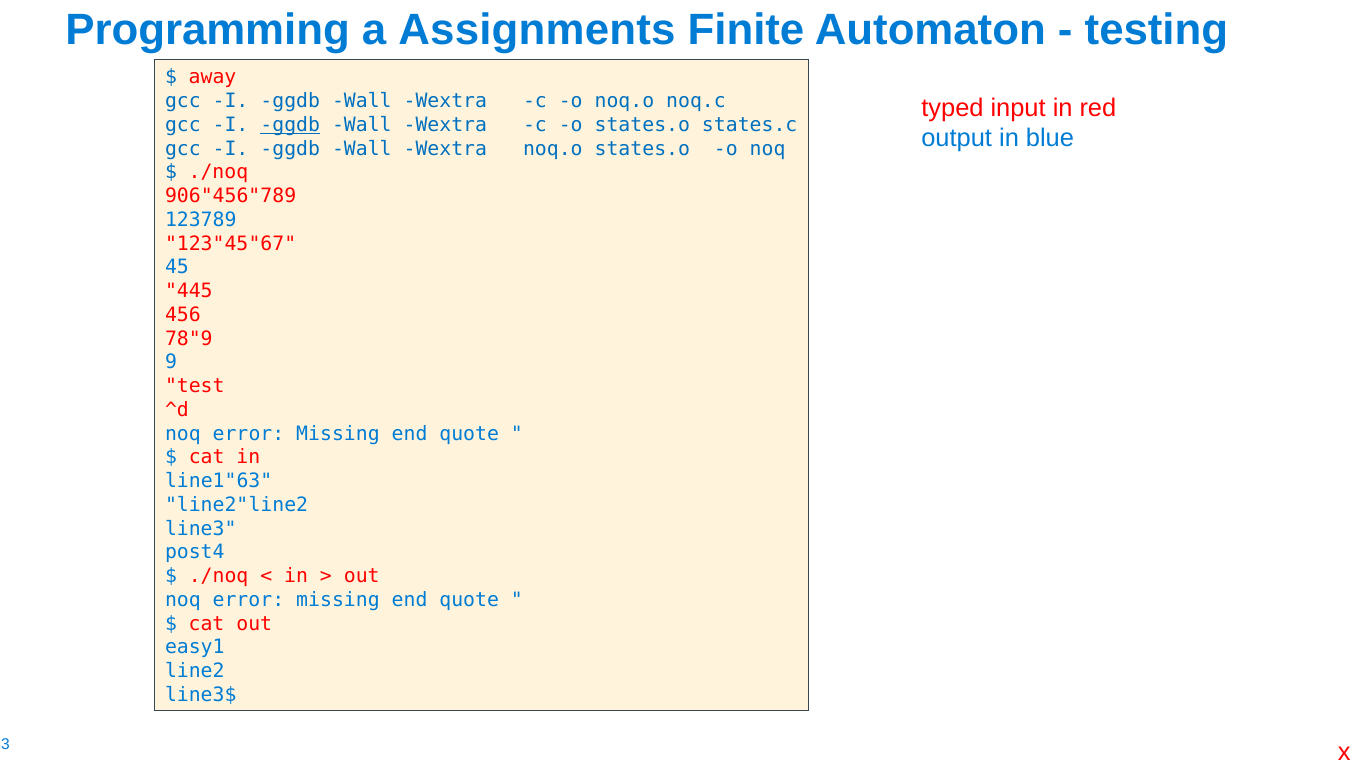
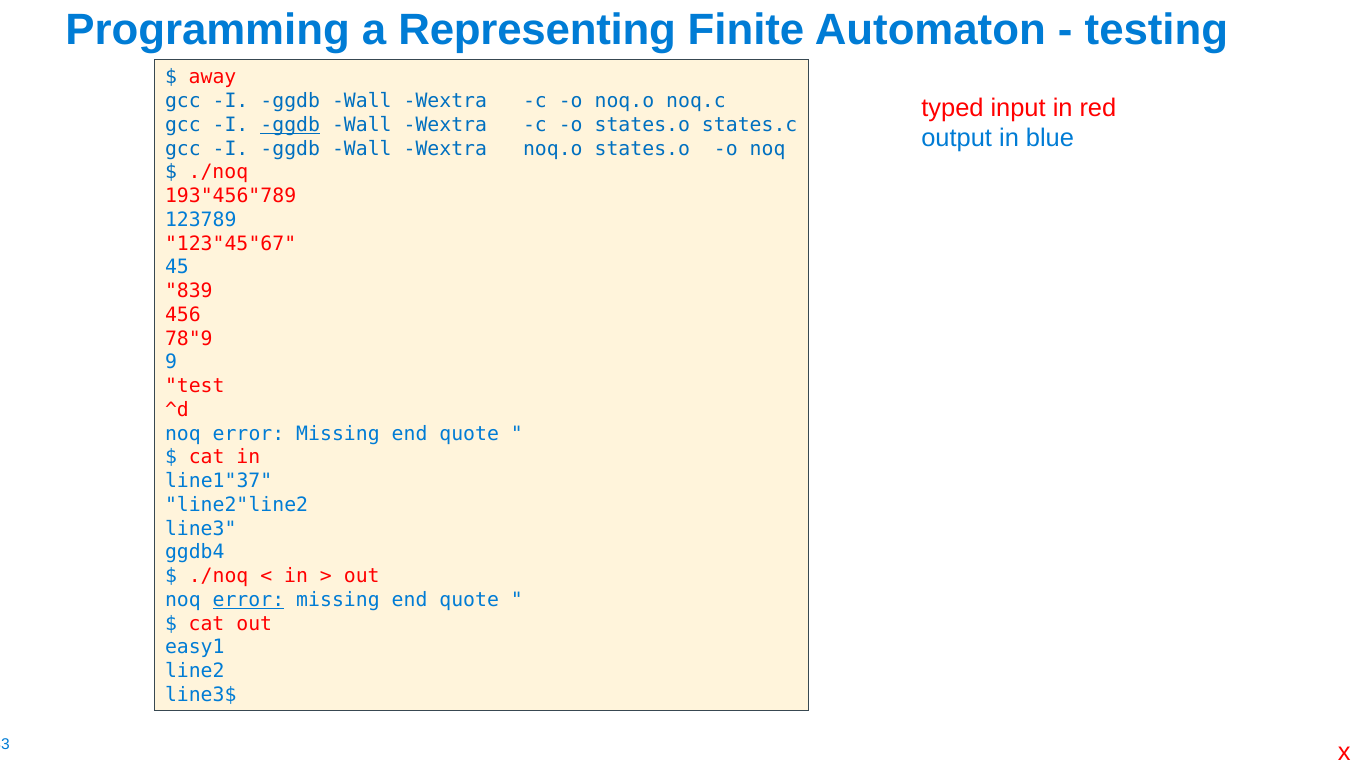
Assignments: Assignments -> Representing
906"456"789: 906"456"789 -> 193"456"789
445: 445 -> 839
line1"63: line1"63 -> line1"37
post4: post4 -> ggdb4
error at (248, 600) underline: none -> present
